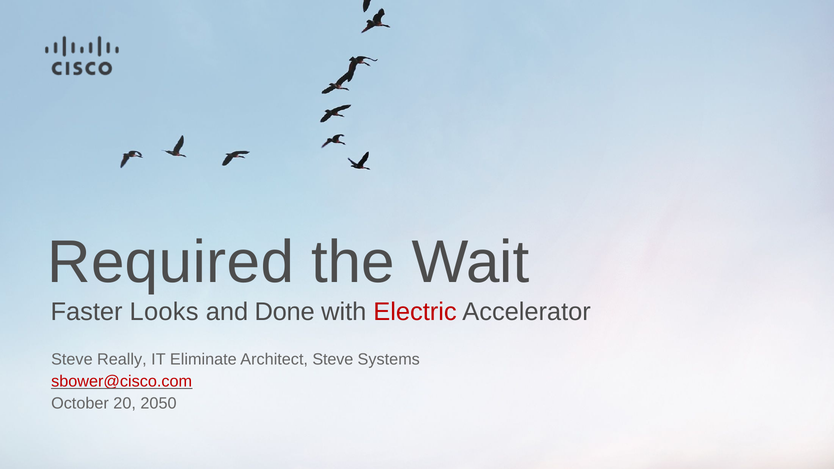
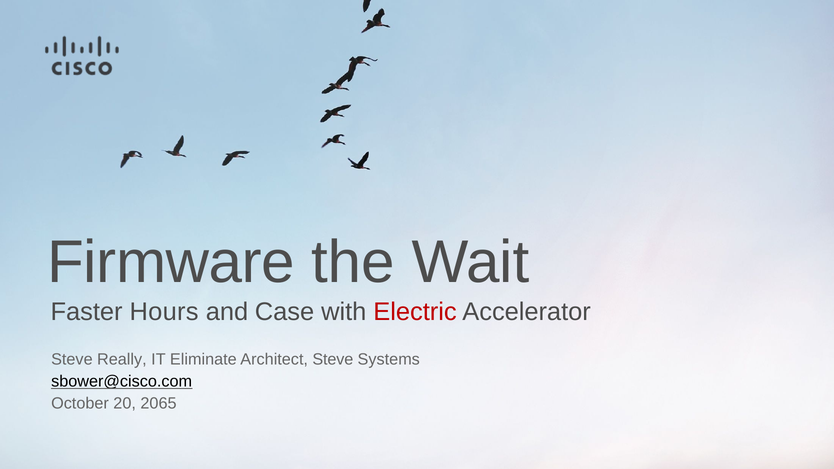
Required: Required -> Firmware
Looks: Looks -> Hours
Done: Done -> Case
sbower@cisco.com colour: red -> black
2050: 2050 -> 2065
